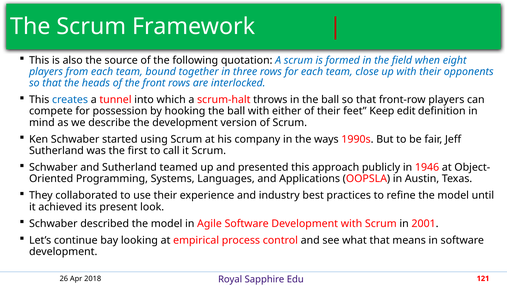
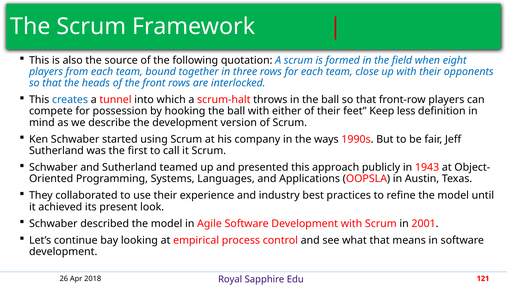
edit: edit -> less
1946: 1946 -> 1943
